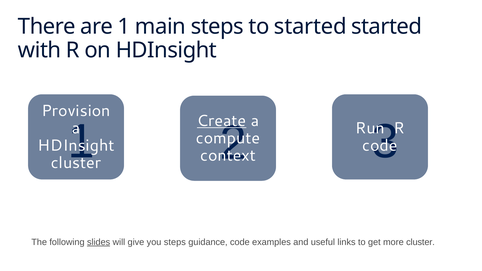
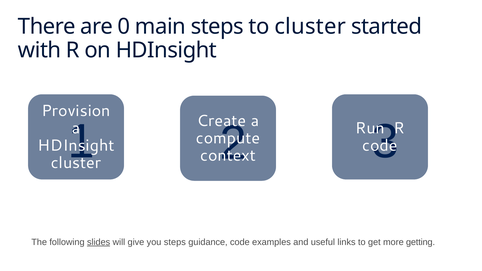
are 1: 1 -> 0
to started: started -> cluster
Create underline: present -> none
more cluster: cluster -> getting
